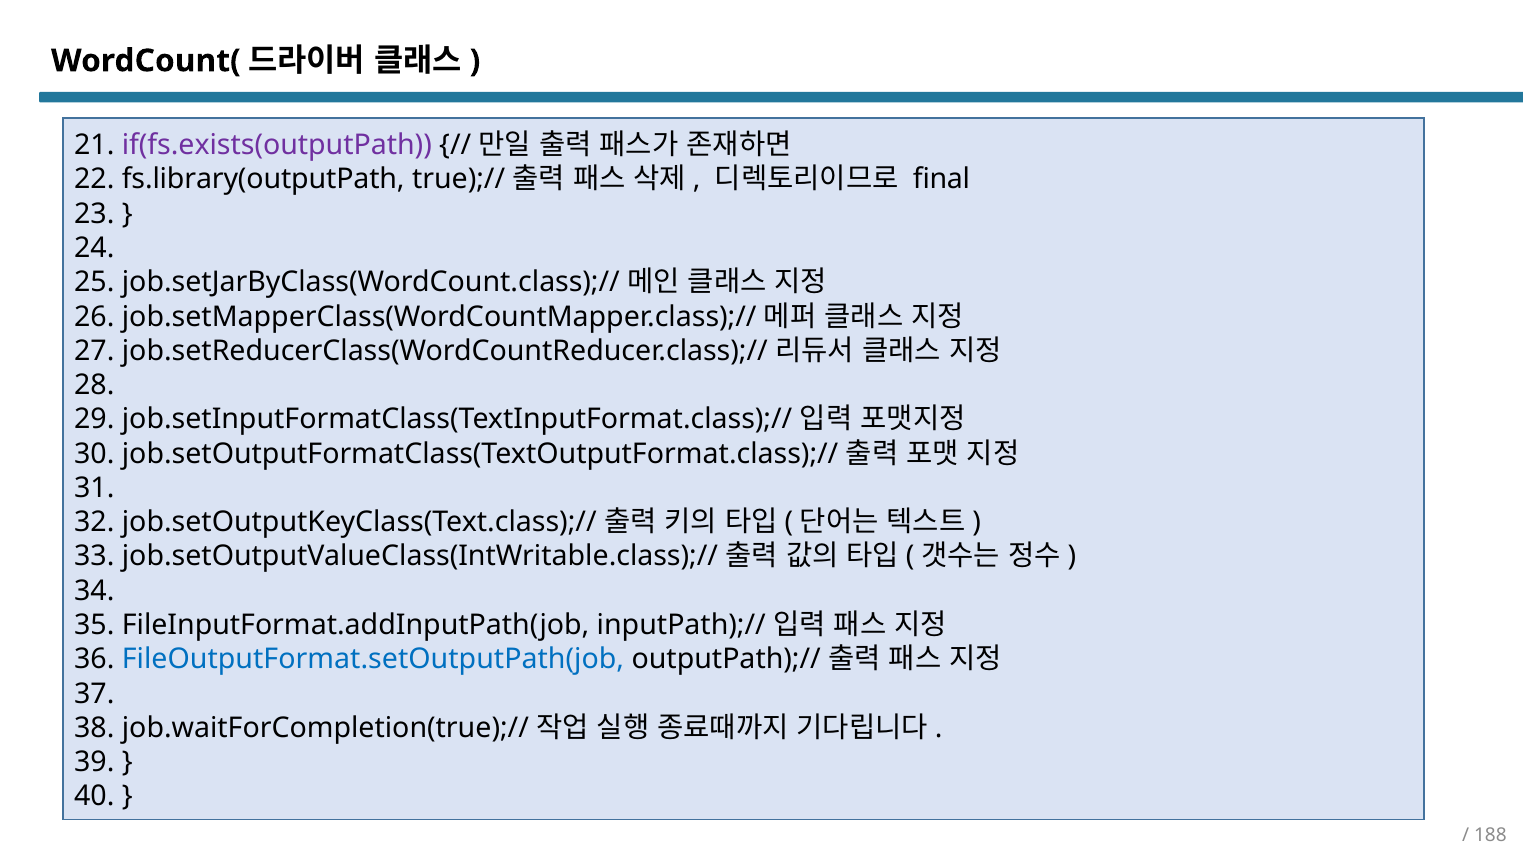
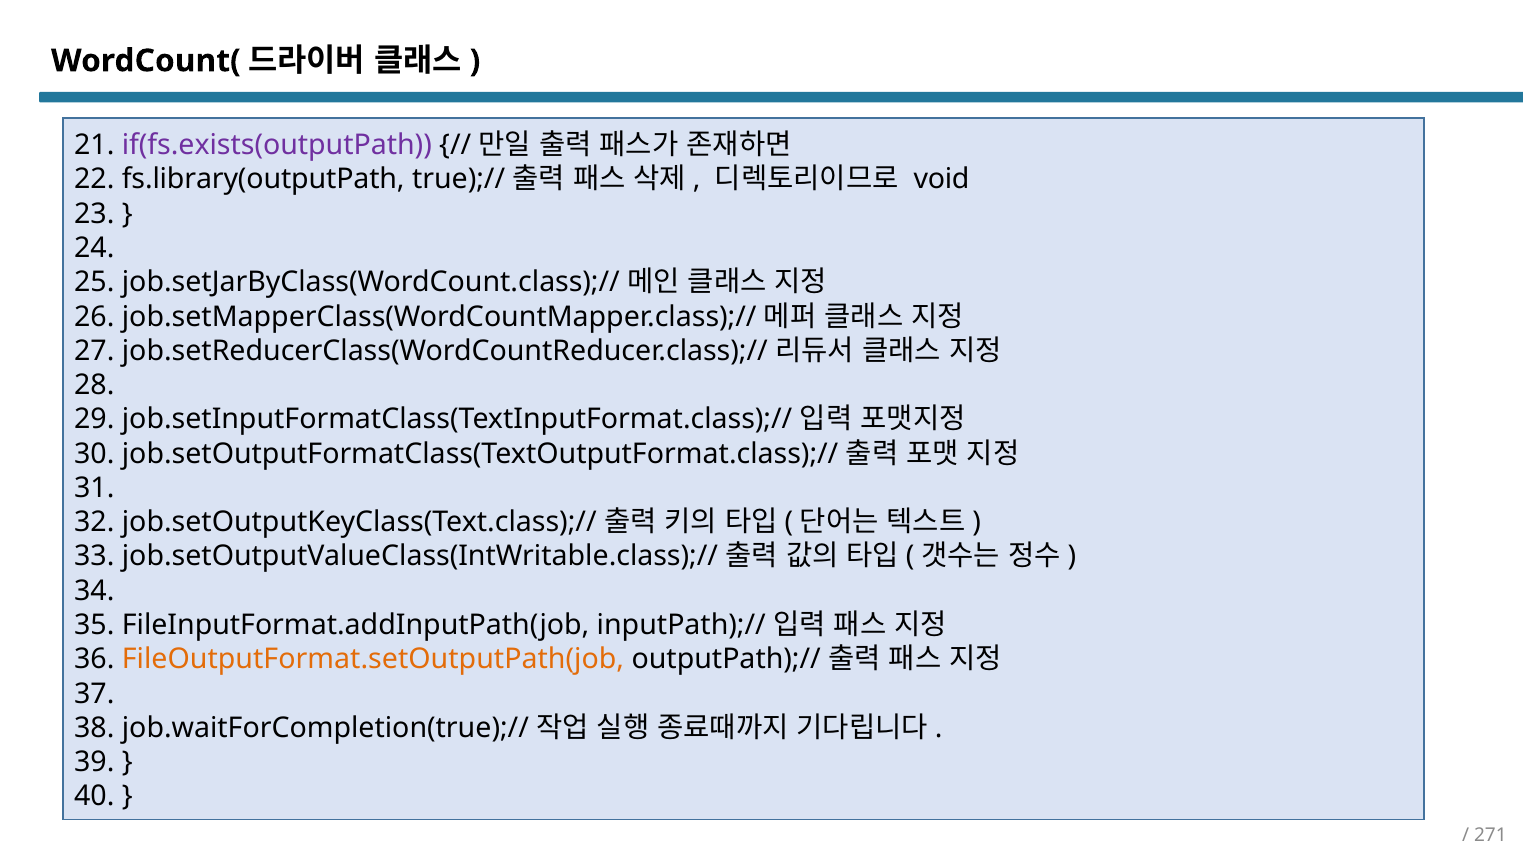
final: final -> void
FileOutputFormat.setOutputPath(job colour: blue -> orange
188: 188 -> 271
